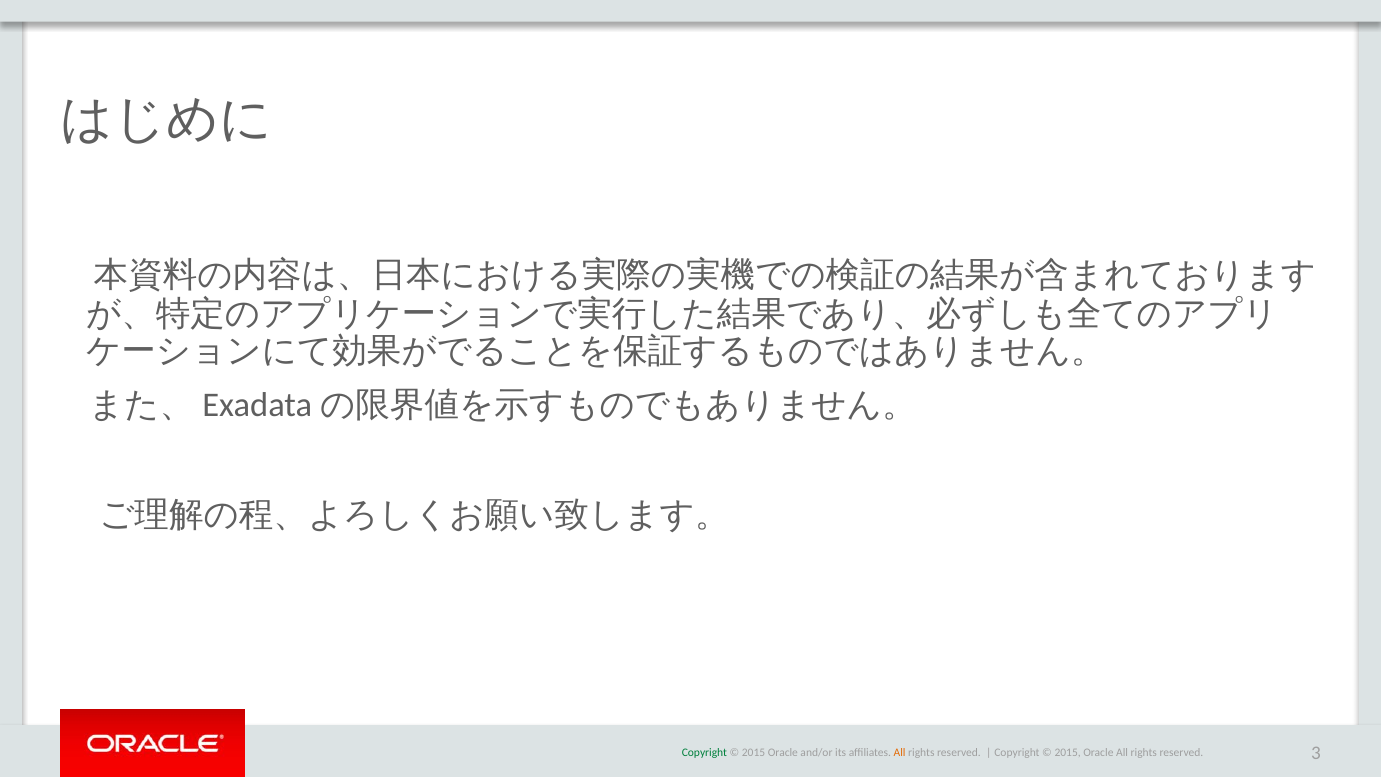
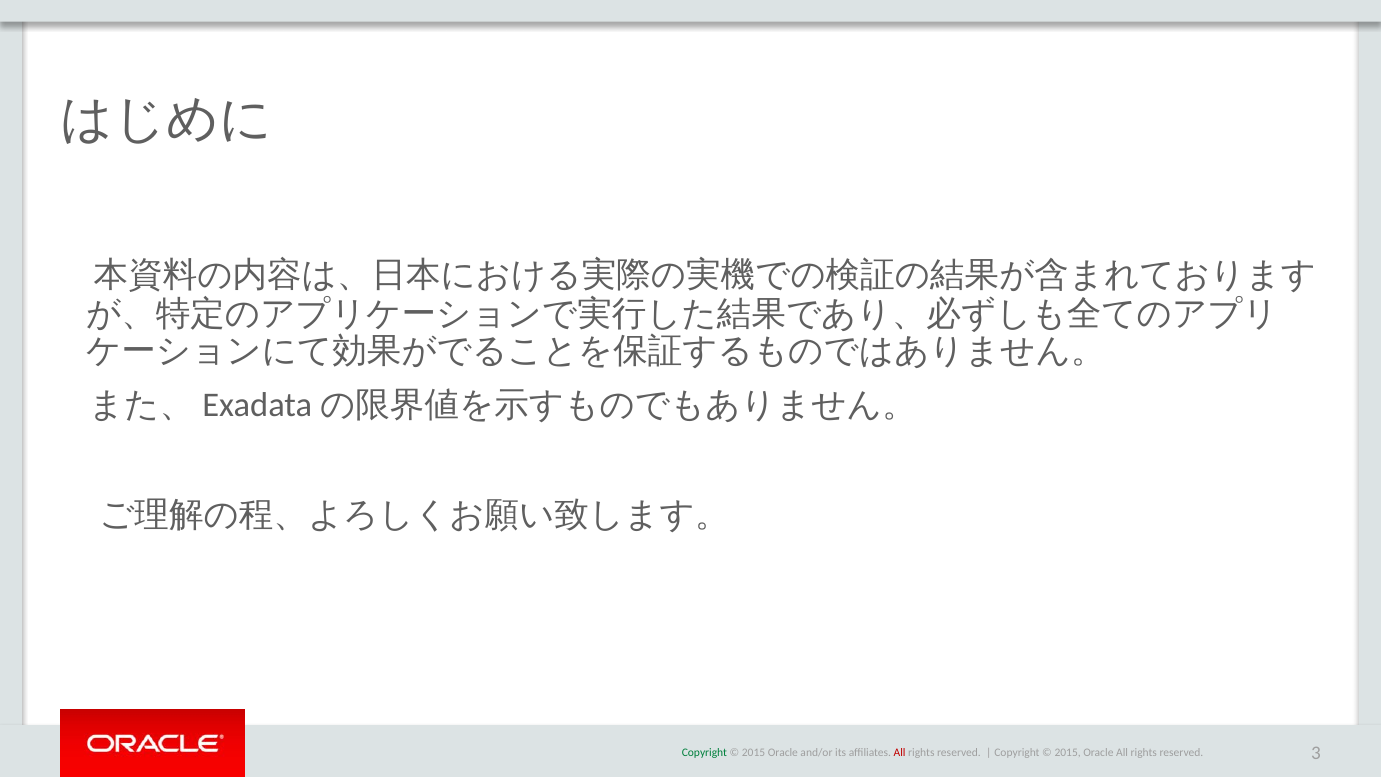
All at (900, 753) colour: orange -> red
